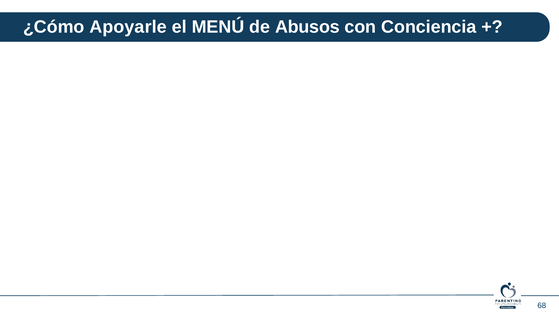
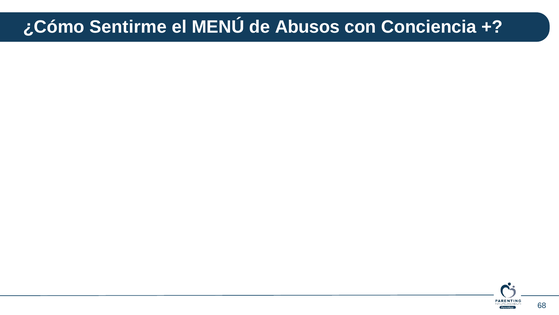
Apoyarle: Apoyarle -> Sentirme
